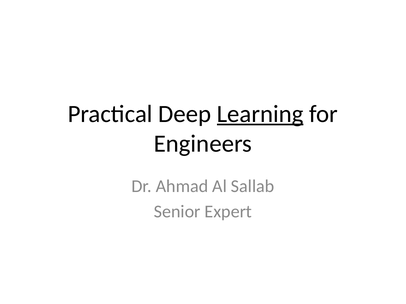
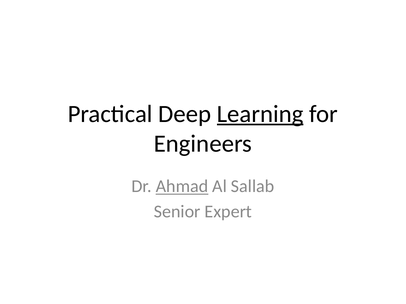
Ahmad underline: none -> present
